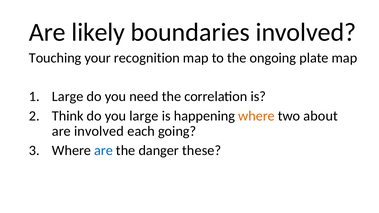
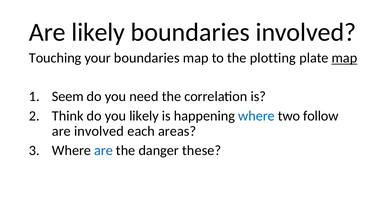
your recognition: recognition -> boundaries
ongoing: ongoing -> plotting
map at (344, 58) underline: none -> present
Large at (68, 97): Large -> Seem
you large: large -> likely
where at (256, 116) colour: orange -> blue
about: about -> follow
going: going -> areas
